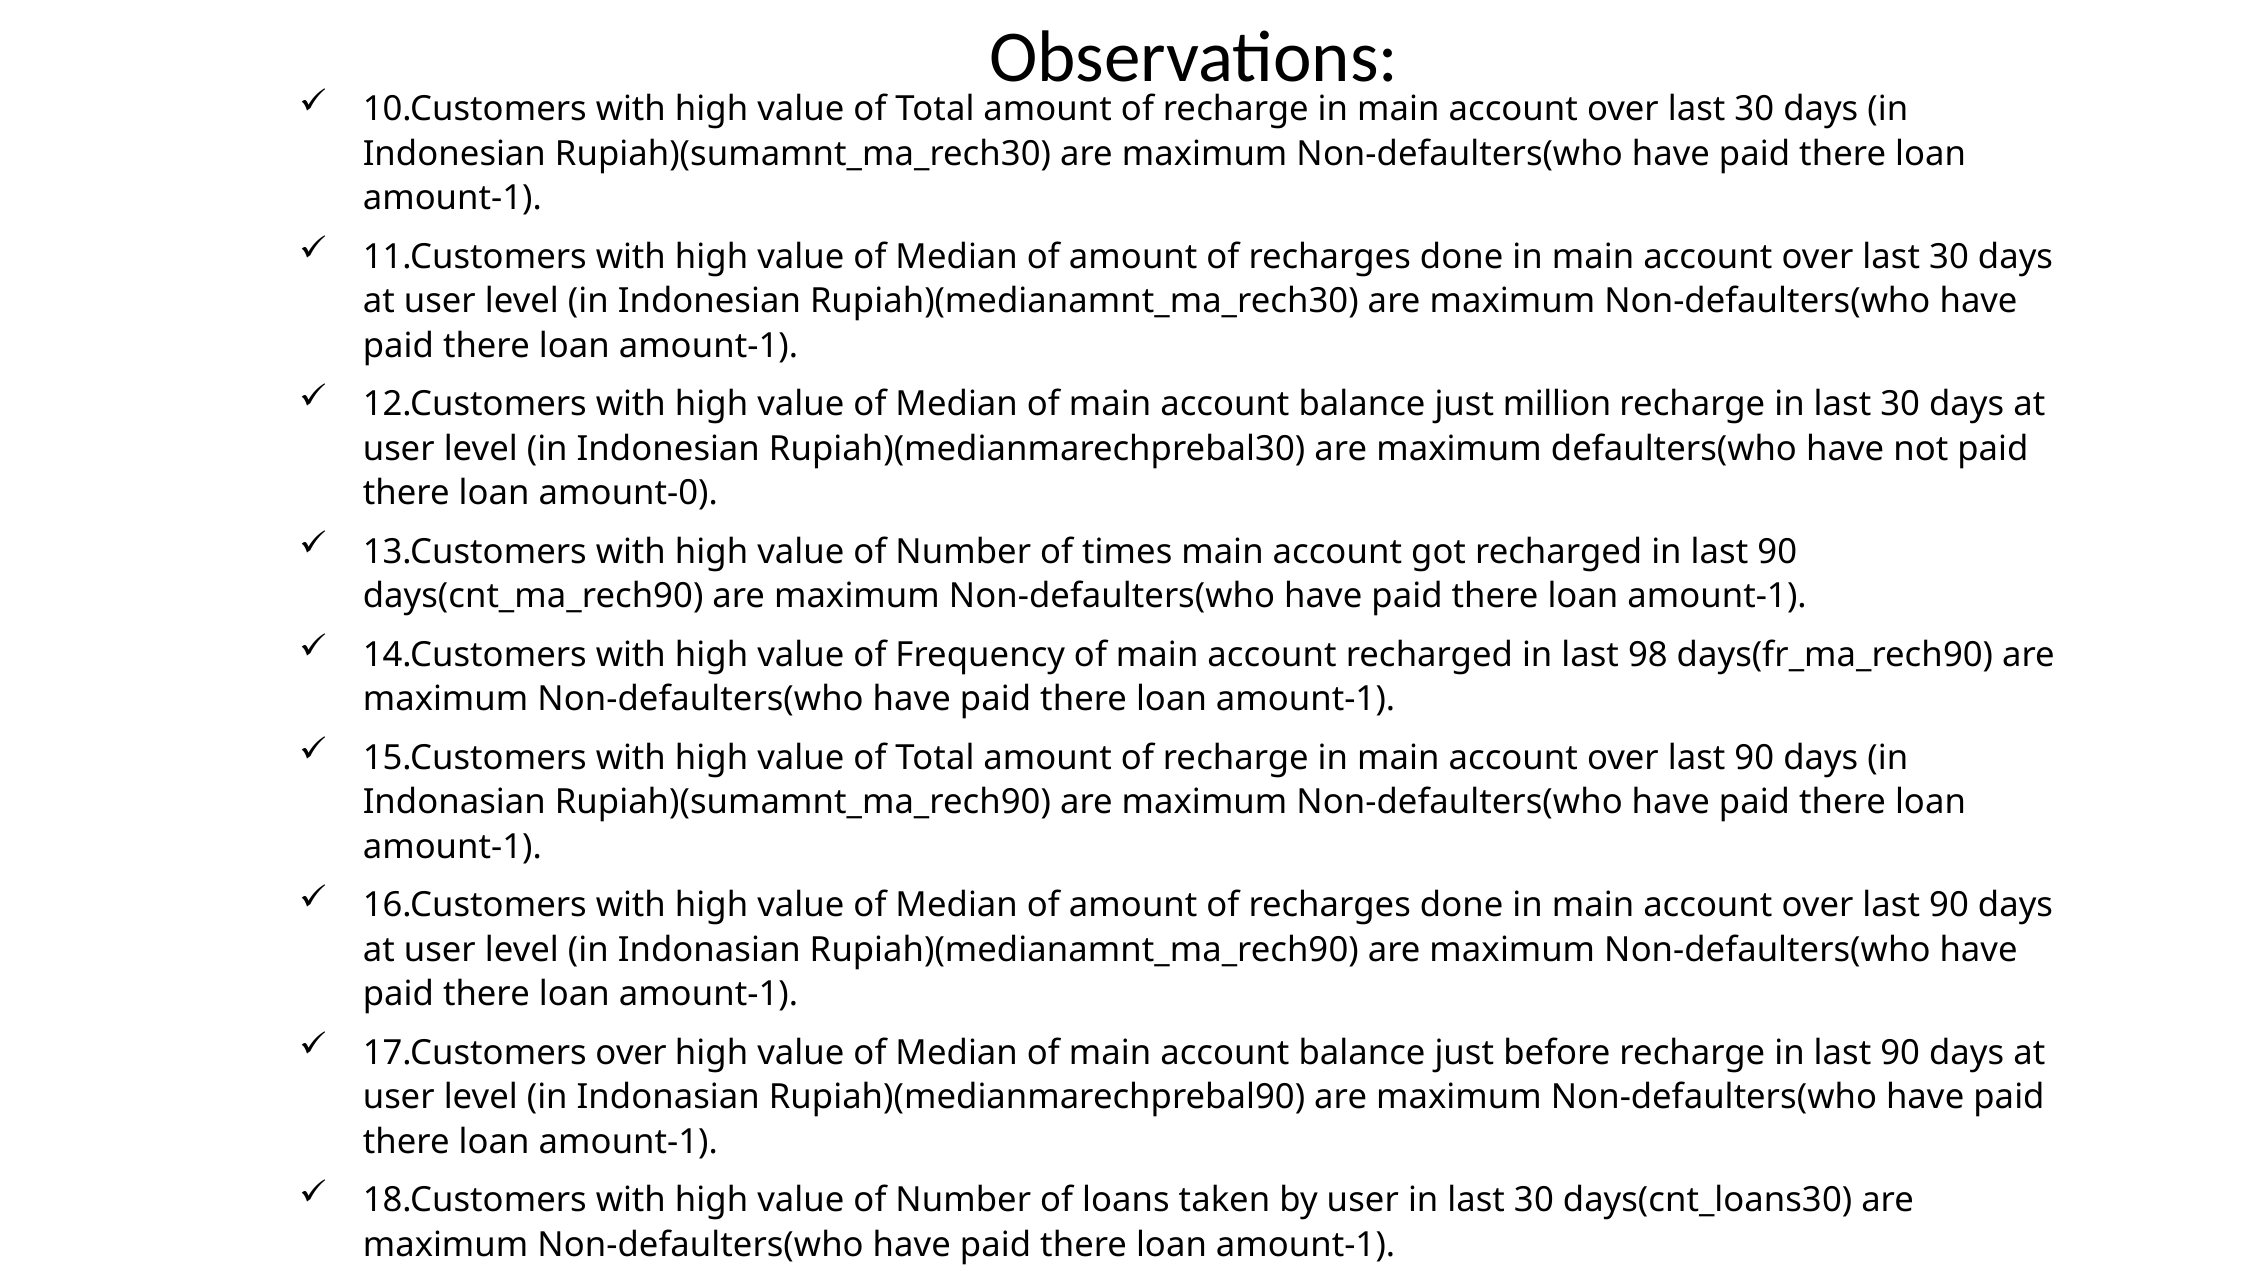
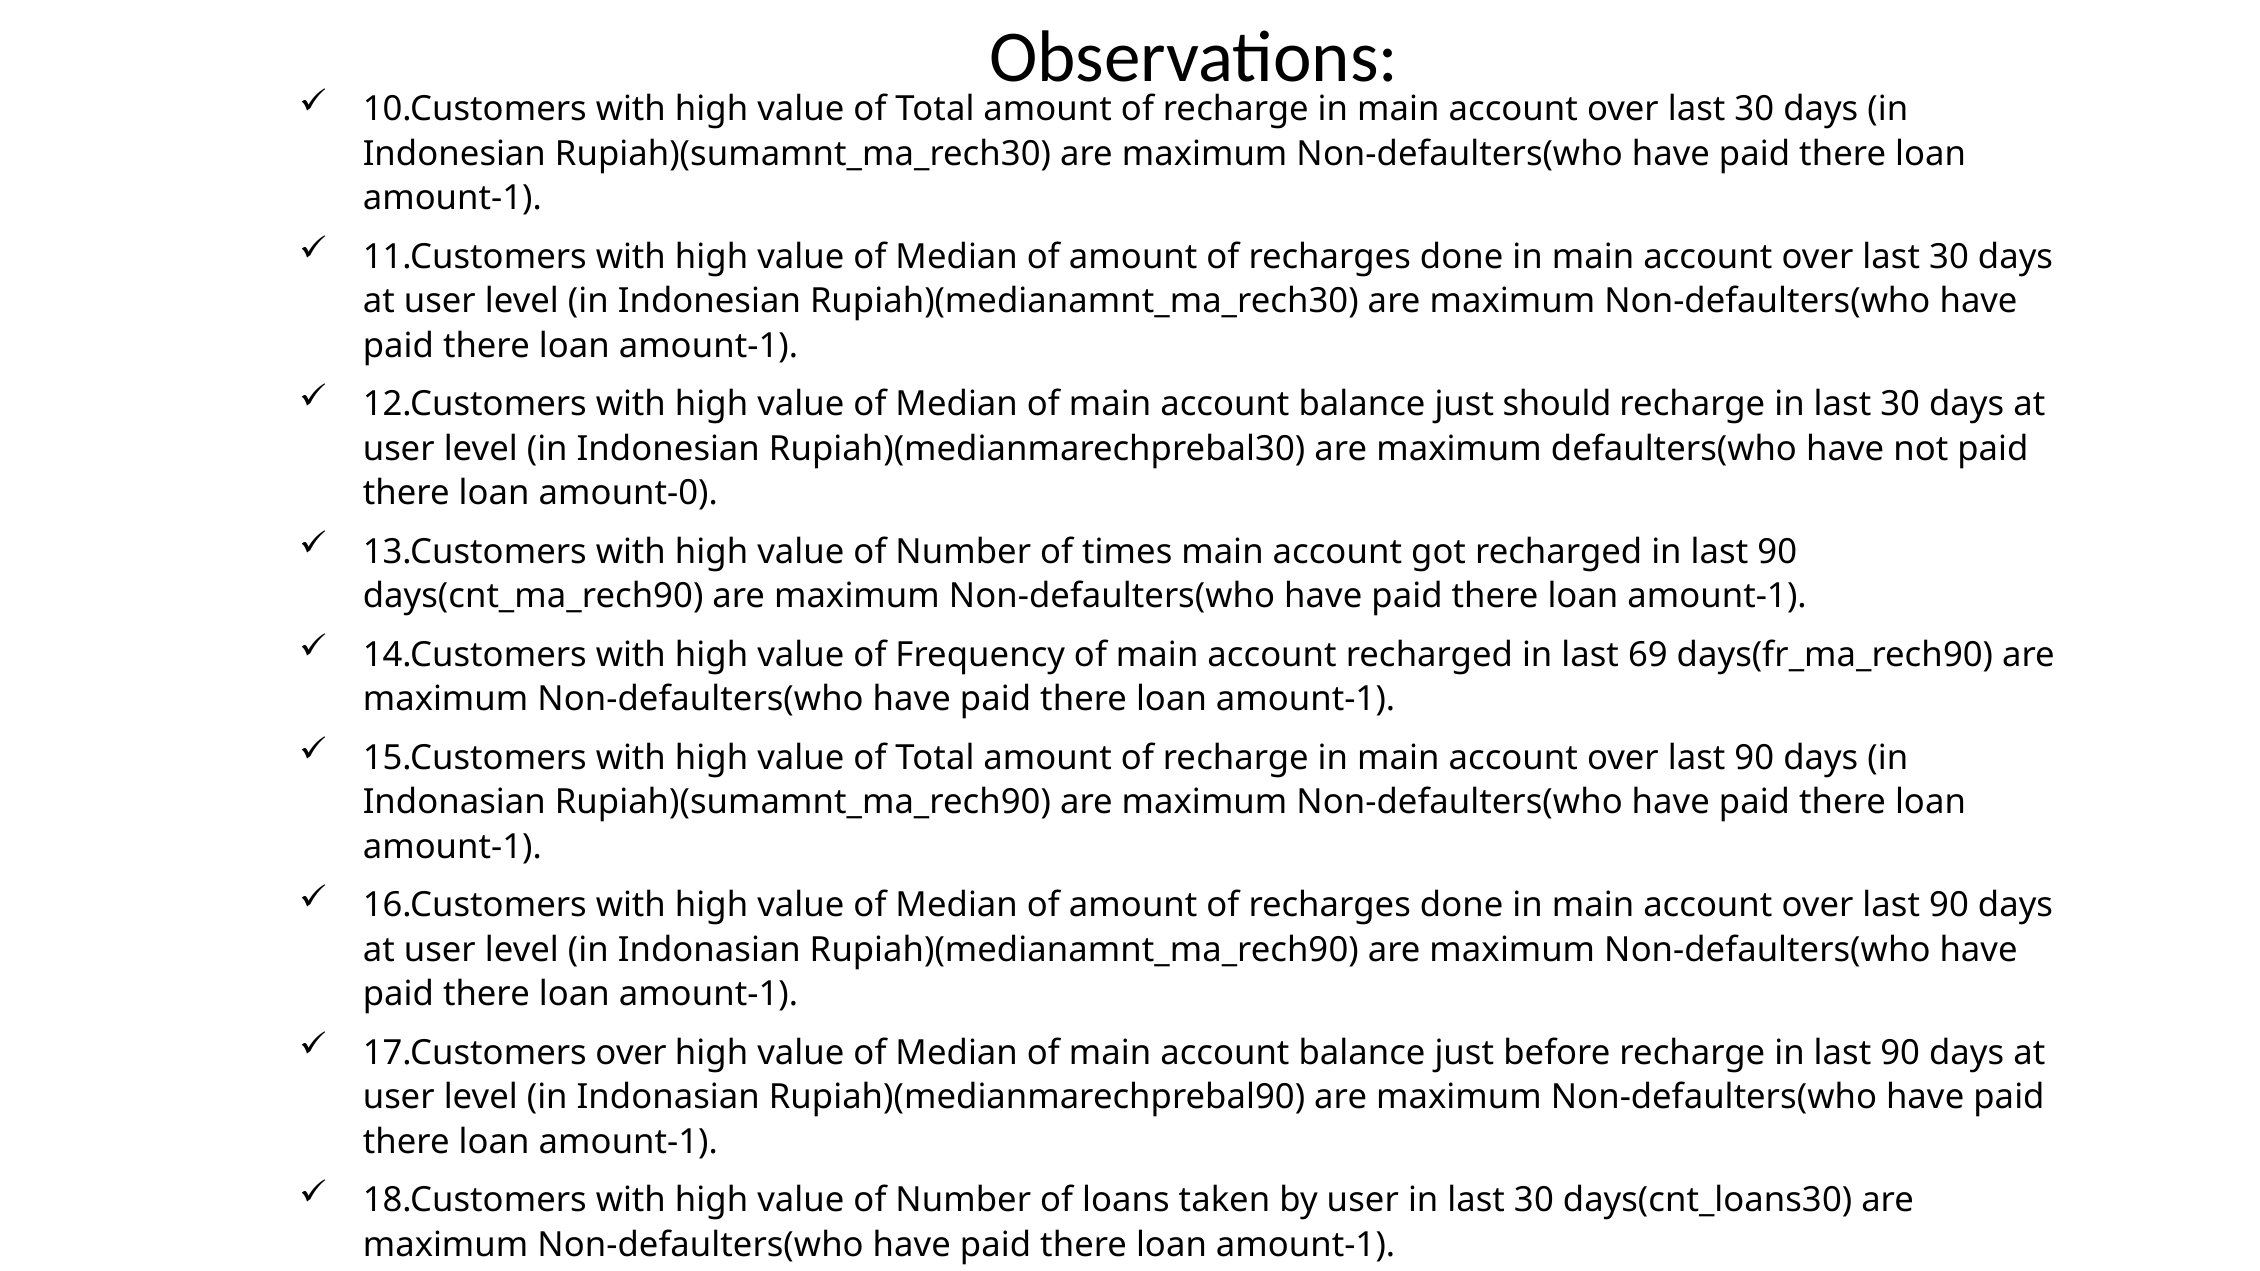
million: million -> should
98: 98 -> 69
